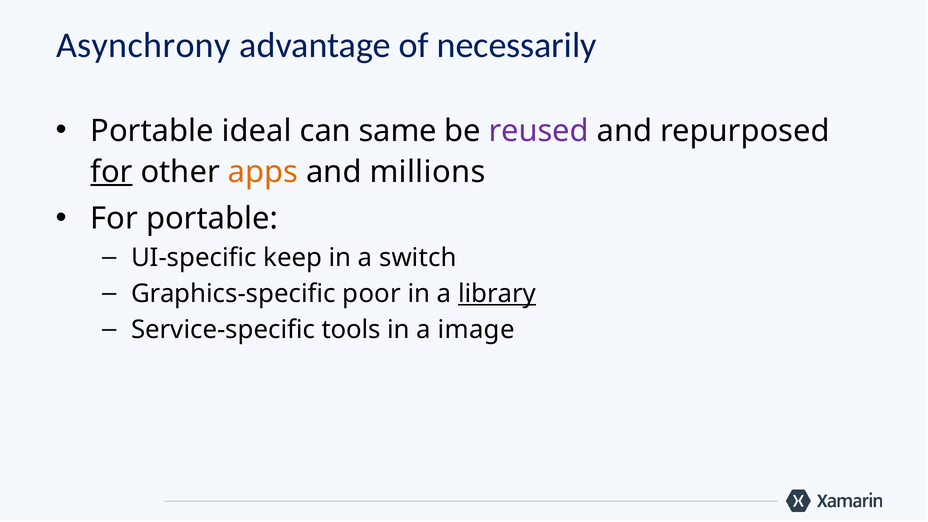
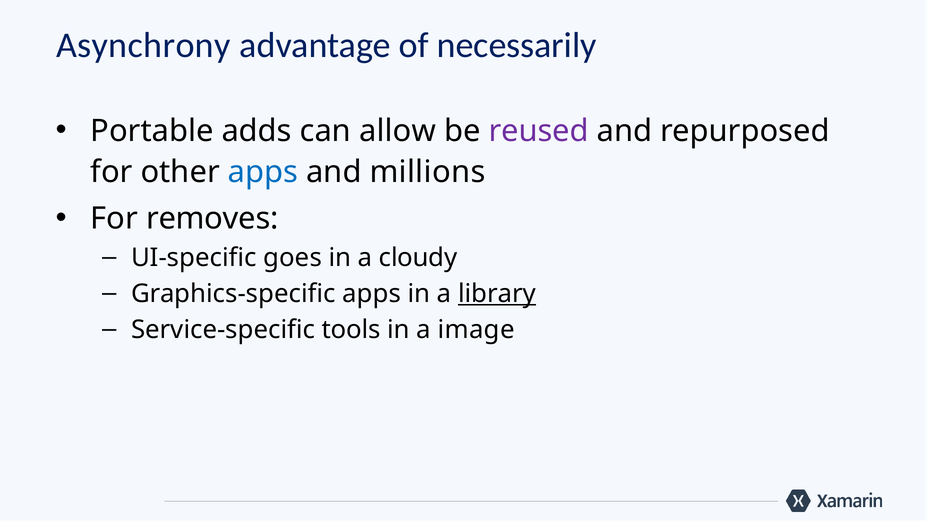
ideal: ideal -> adds
same: same -> allow
for at (112, 172) underline: present -> none
apps at (263, 172) colour: orange -> blue
For portable: portable -> removes
keep: keep -> goes
switch: switch -> cloudy
Graphics-specific poor: poor -> apps
